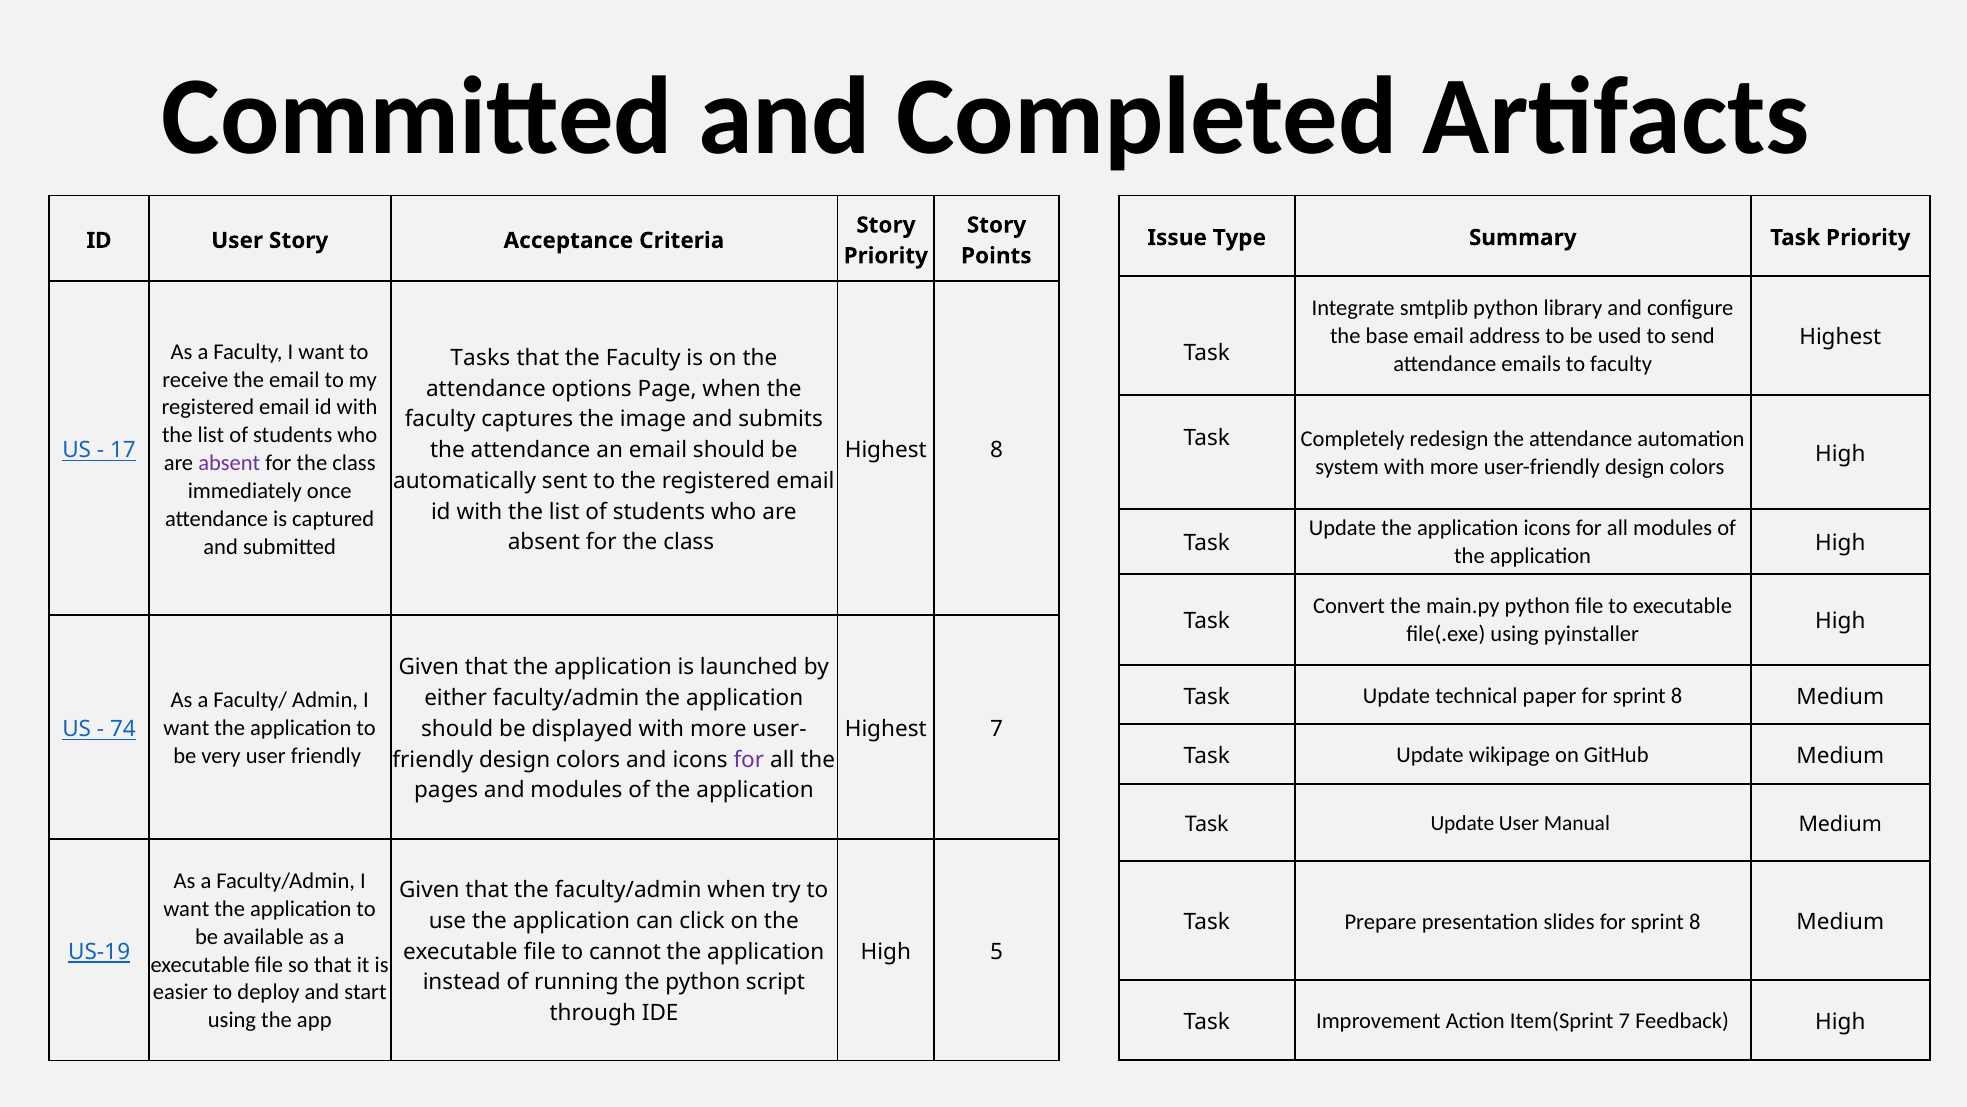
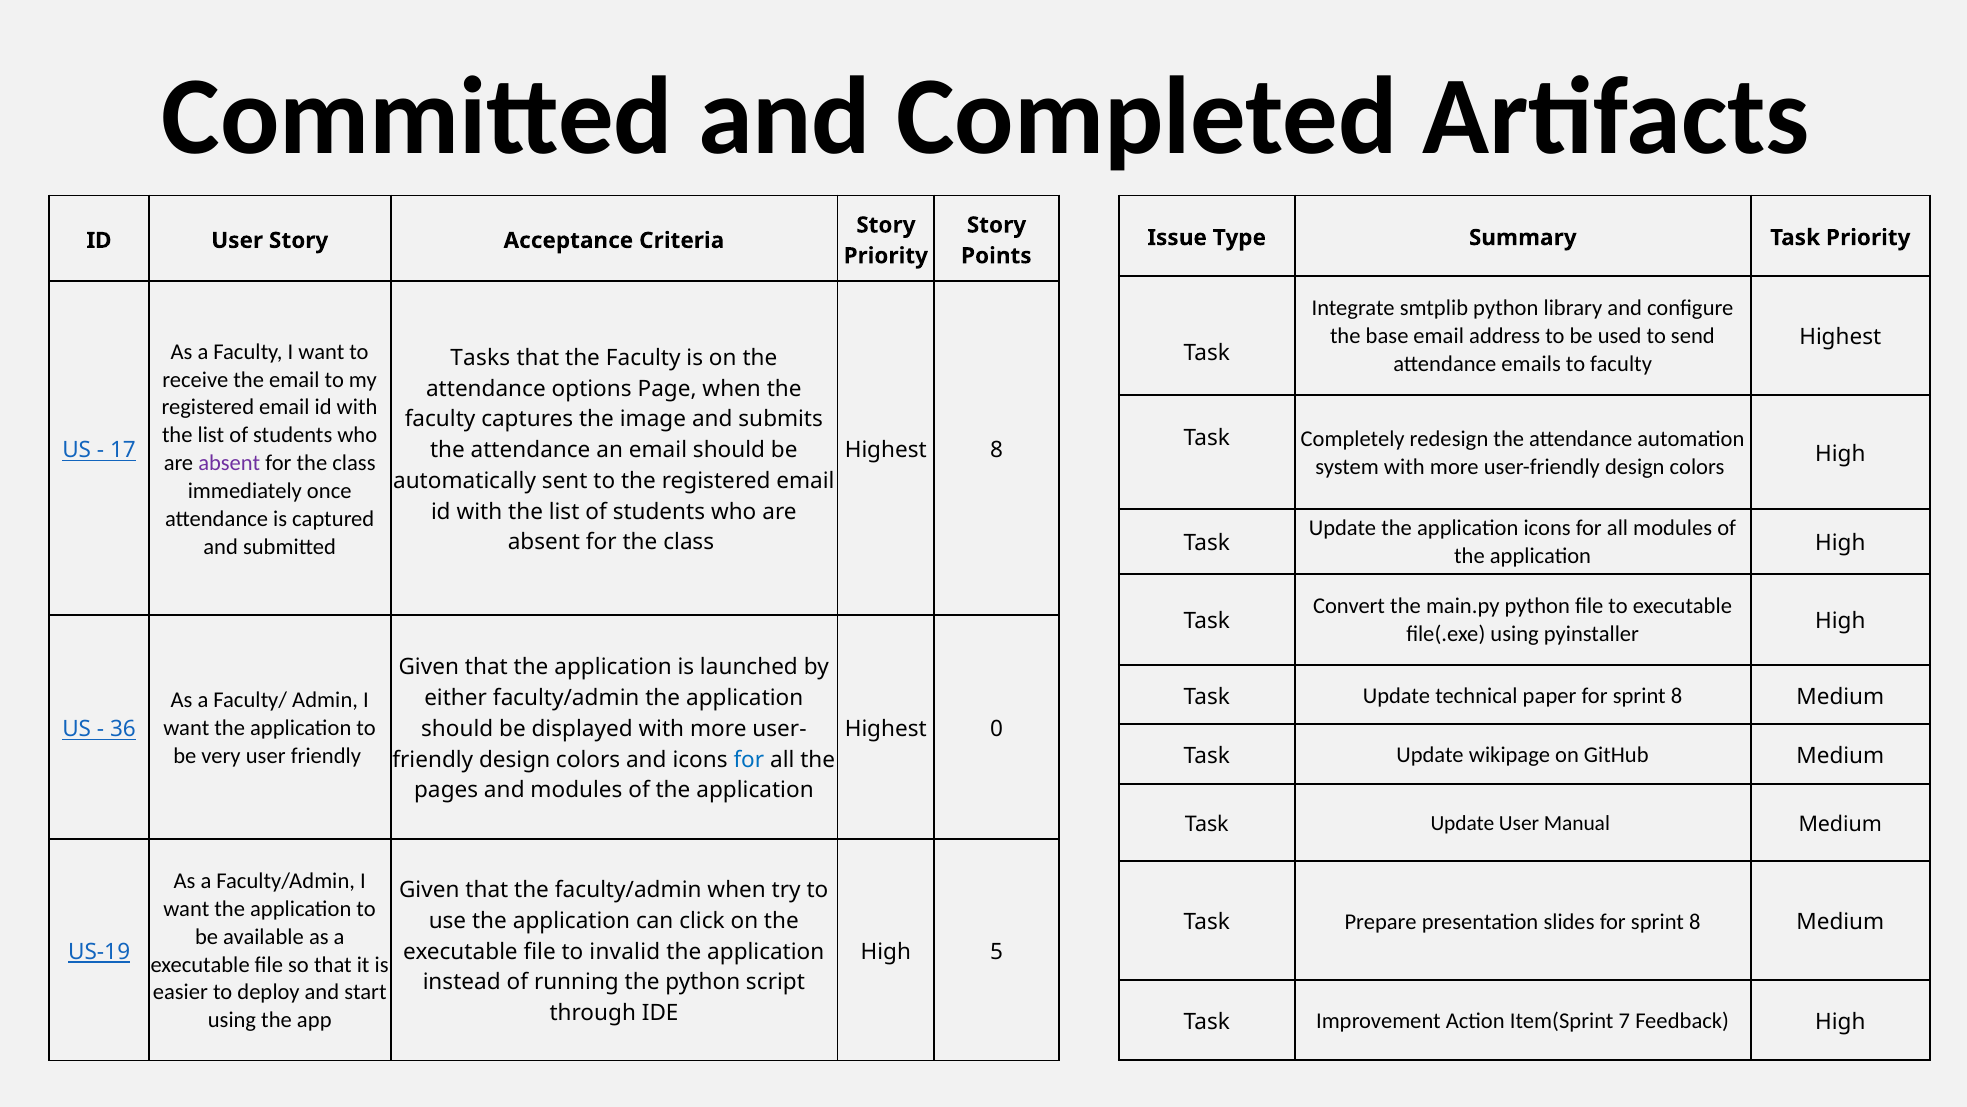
74: 74 -> 36
Highest 7: 7 -> 0
for at (749, 759) colour: purple -> blue
cannot: cannot -> invalid
